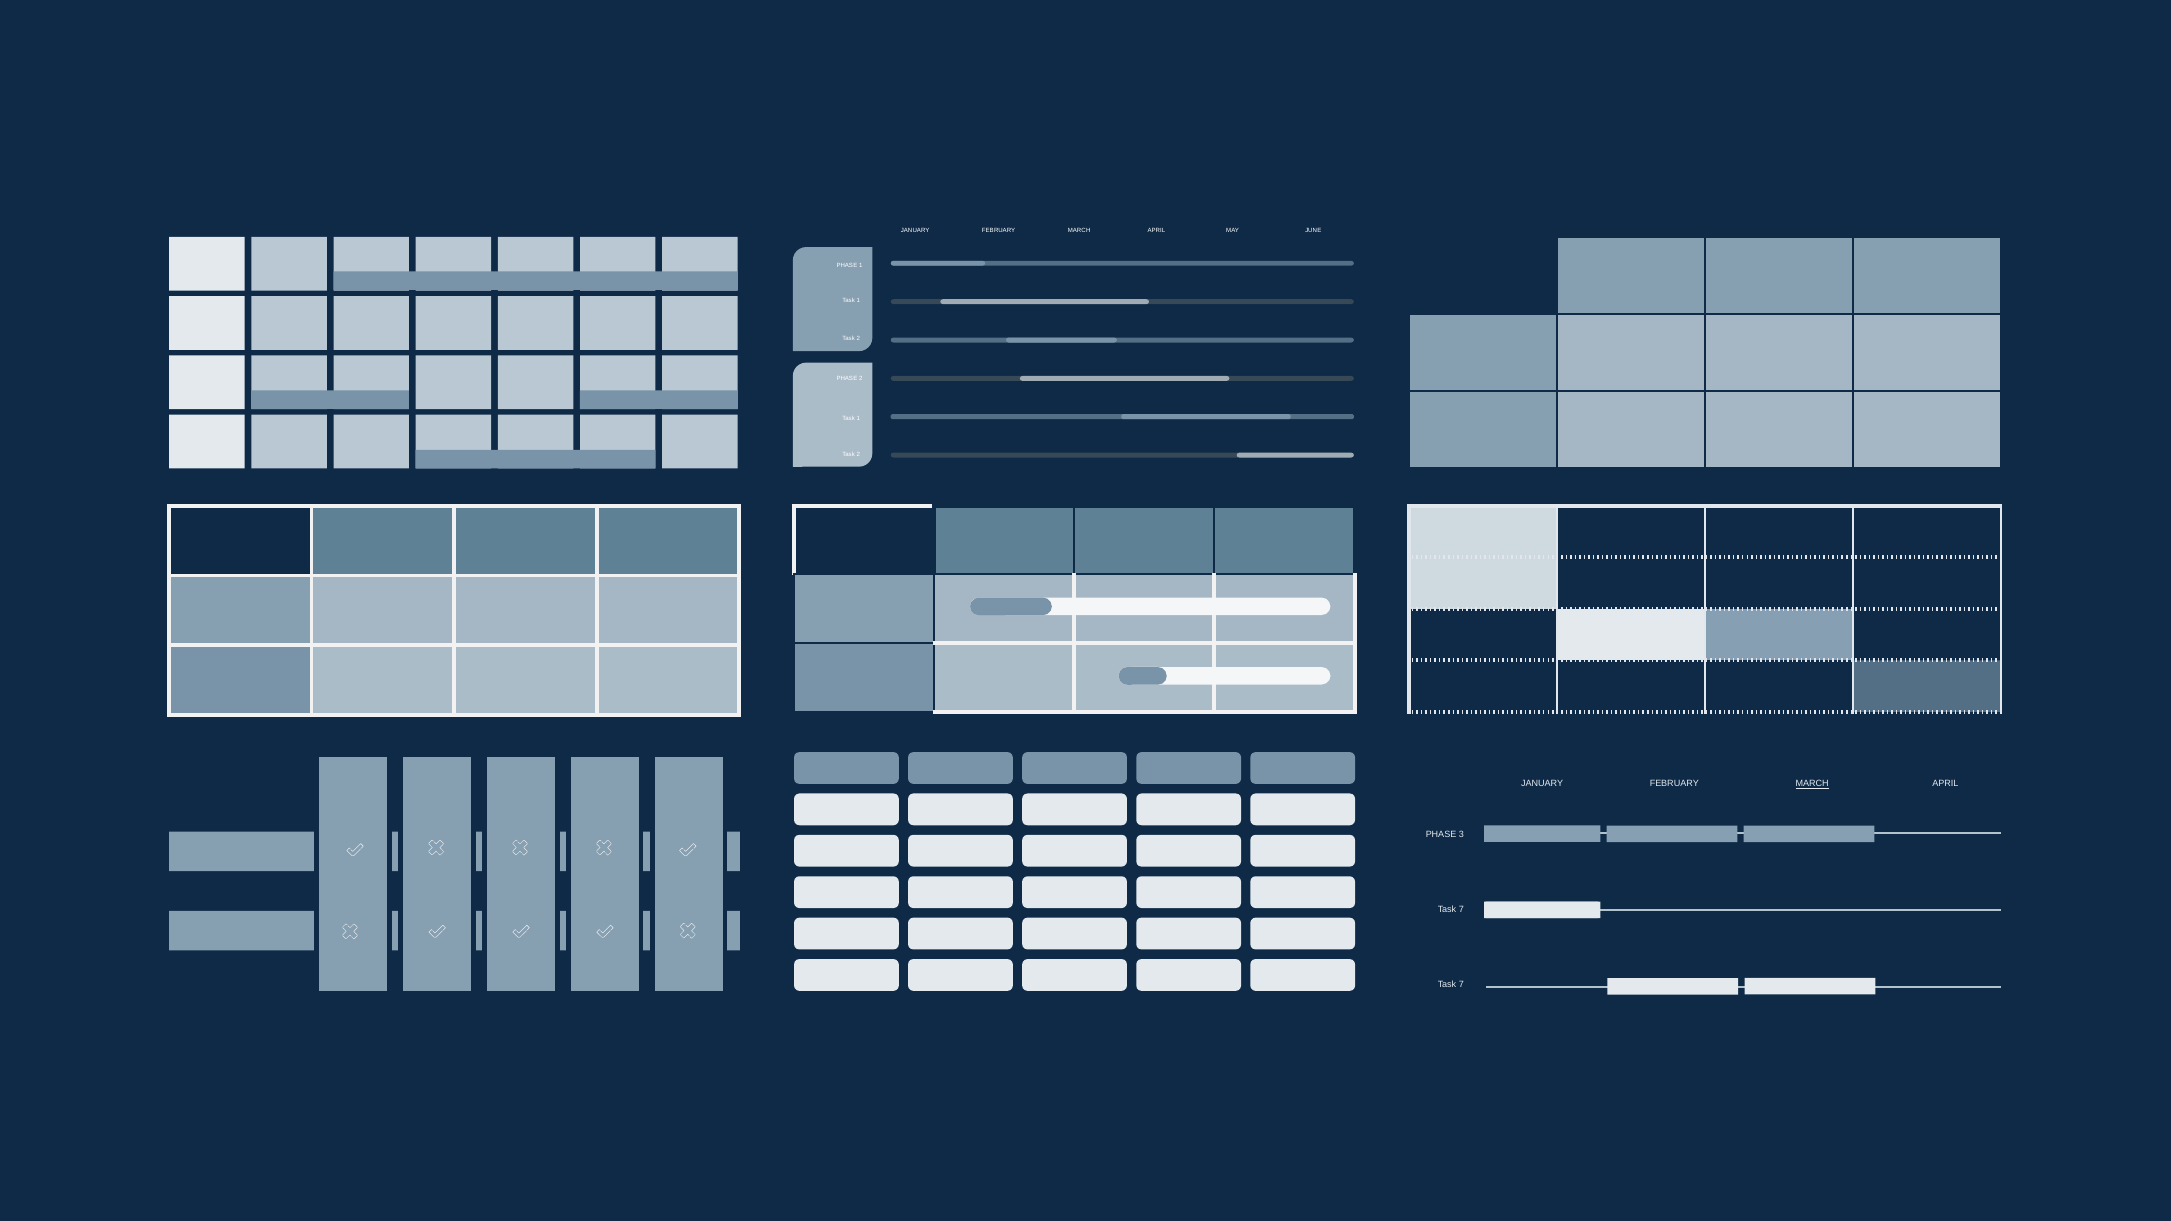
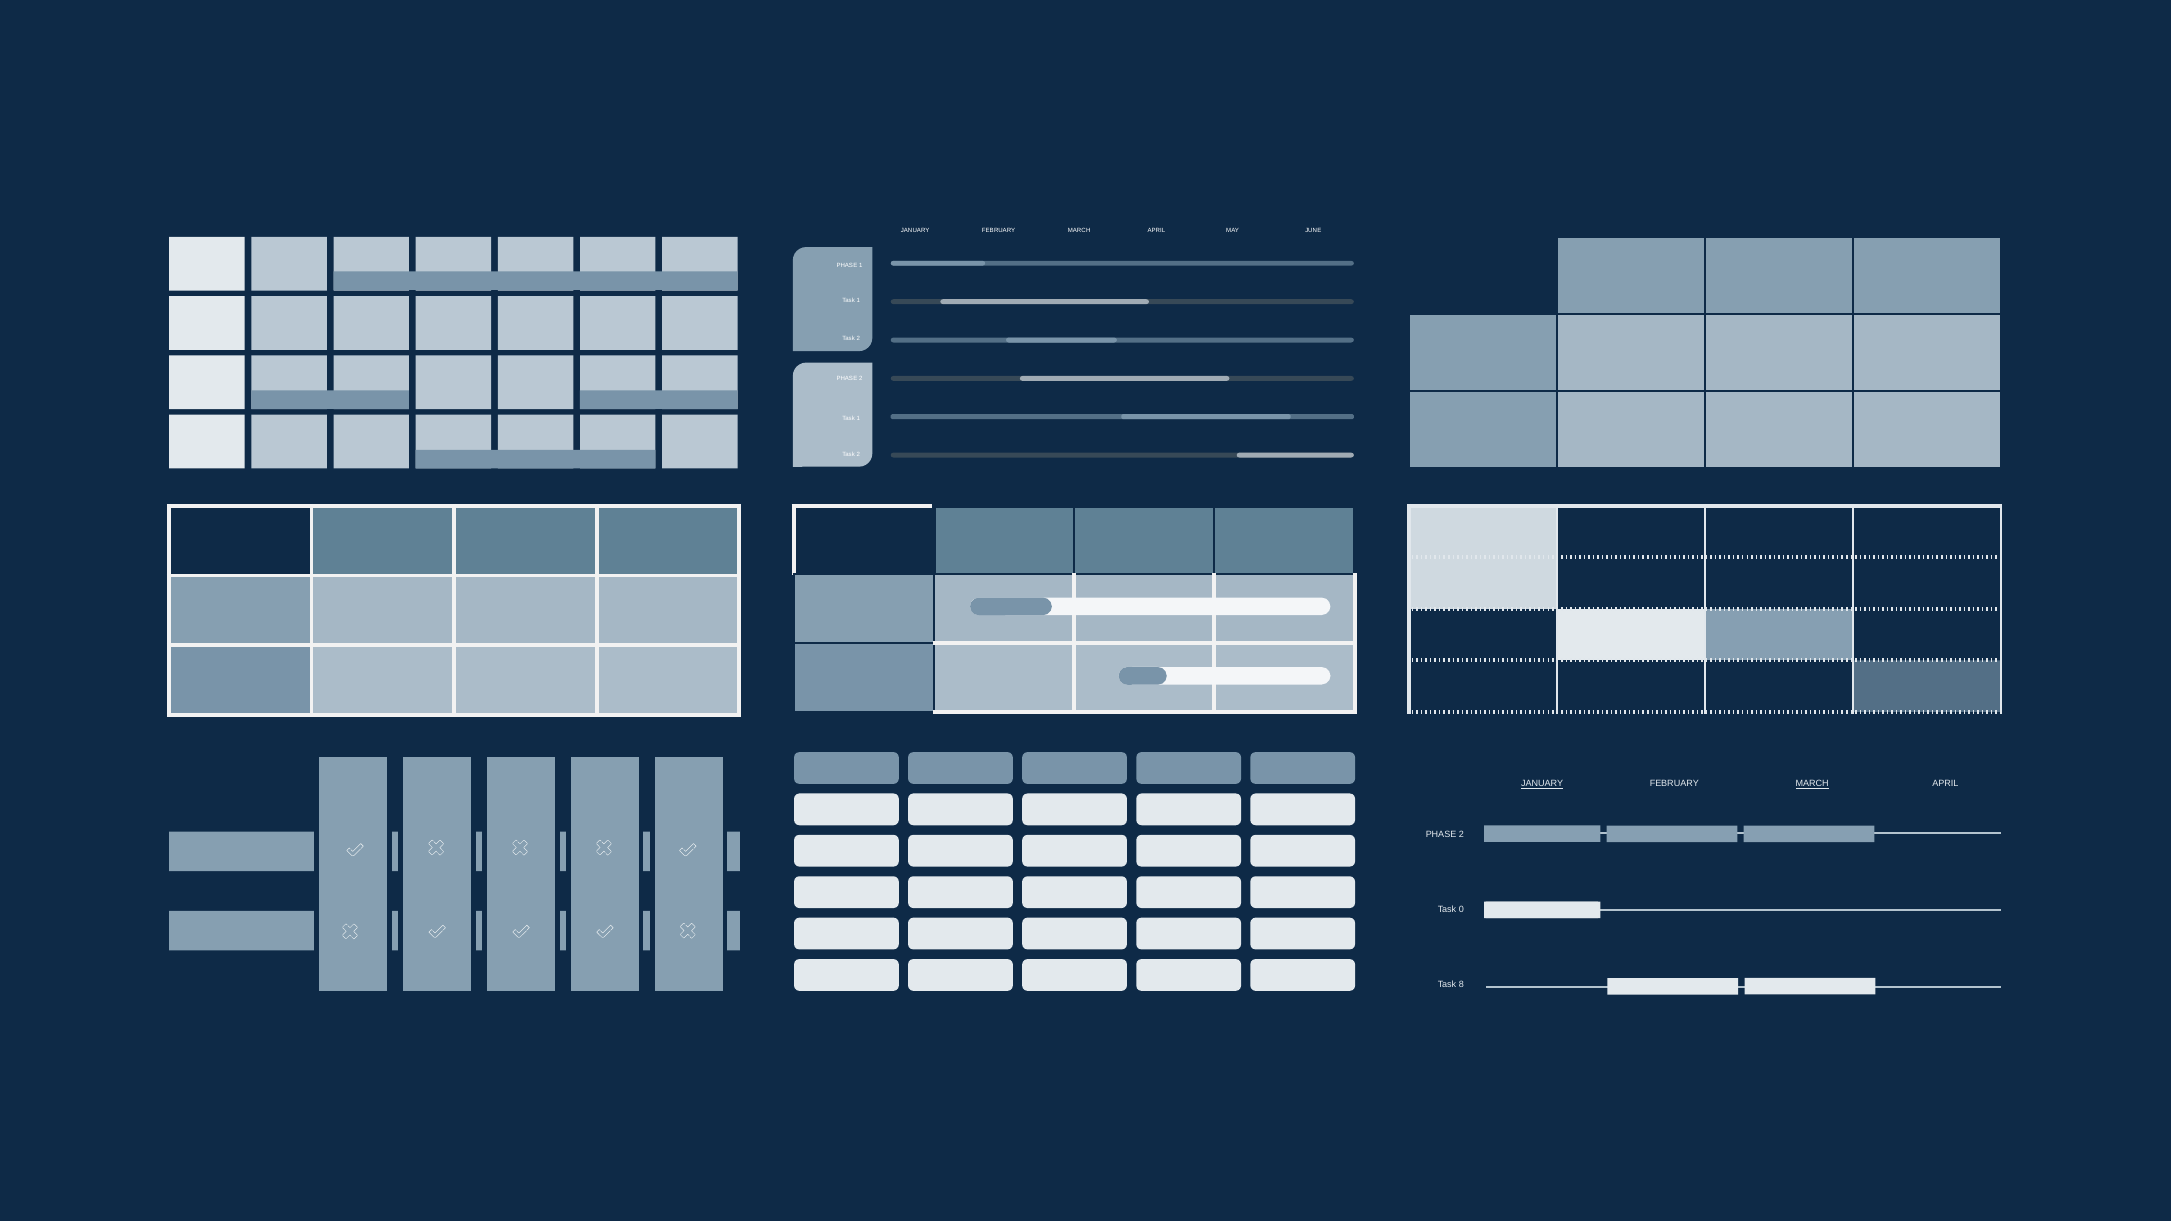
JANUARY at (1542, 784) underline: none -> present
3 at (1461, 834): 3 -> 2
7 at (1461, 909): 7 -> 0
7 at (1461, 984): 7 -> 8
